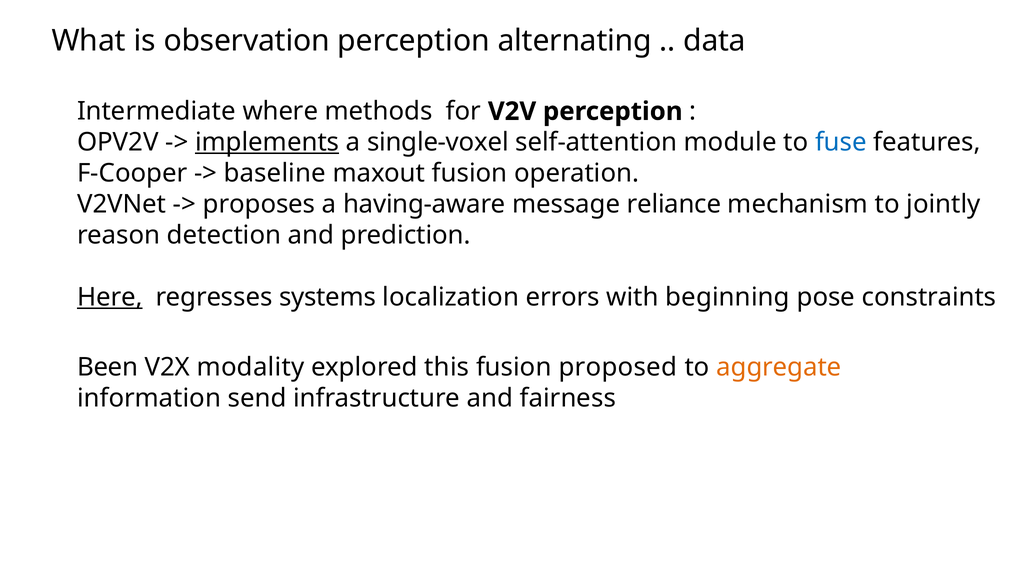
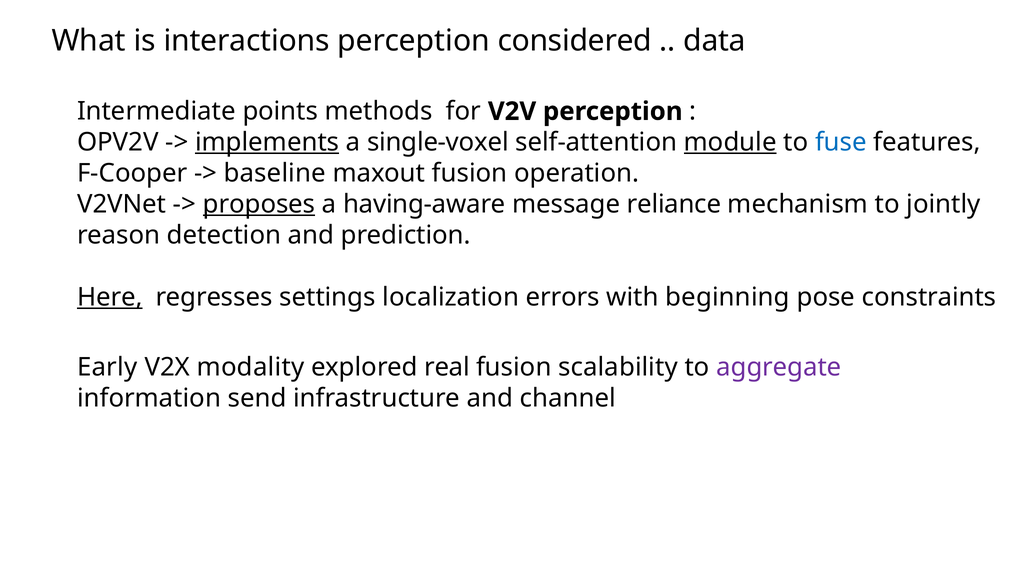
observation: observation -> interactions
alternating: alternating -> considered
where: where -> points
module underline: none -> present
proposes underline: none -> present
systems: systems -> settings
Been: Been -> Early
this: this -> real
proposed: proposed -> scalability
aggregate colour: orange -> purple
fairness: fairness -> channel
